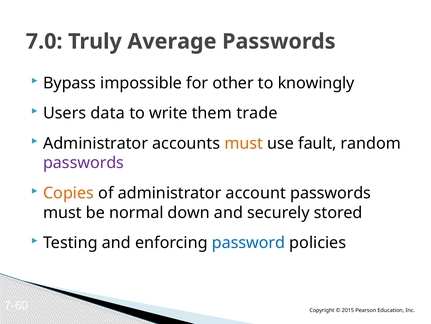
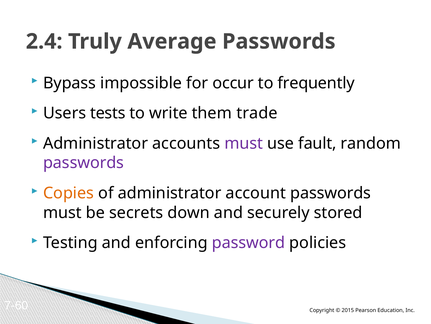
7.0: 7.0 -> 2.4
other: other -> occur
knowingly: knowingly -> frequently
data: data -> tests
must at (244, 143) colour: orange -> purple
normal: normal -> secrets
password colour: blue -> purple
